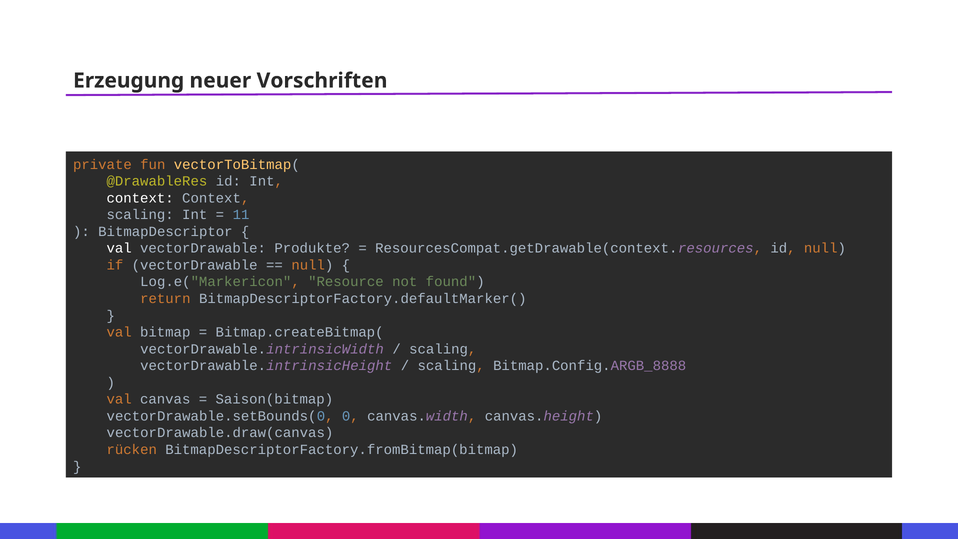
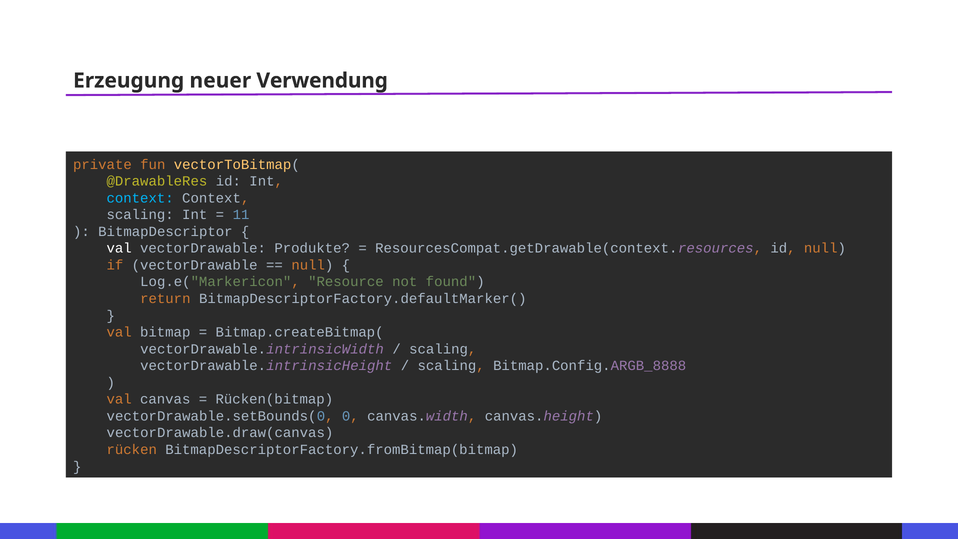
Vorschriften: Vorschriften -> Verwendung
context at (140, 198) colour: white -> light blue
Saison(bitmap: Saison(bitmap -> Rücken(bitmap
